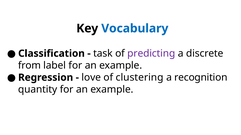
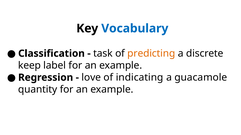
predicting colour: purple -> orange
from: from -> keep
clustering: clustering -> indicating
recognition: recognition -> guacamole
